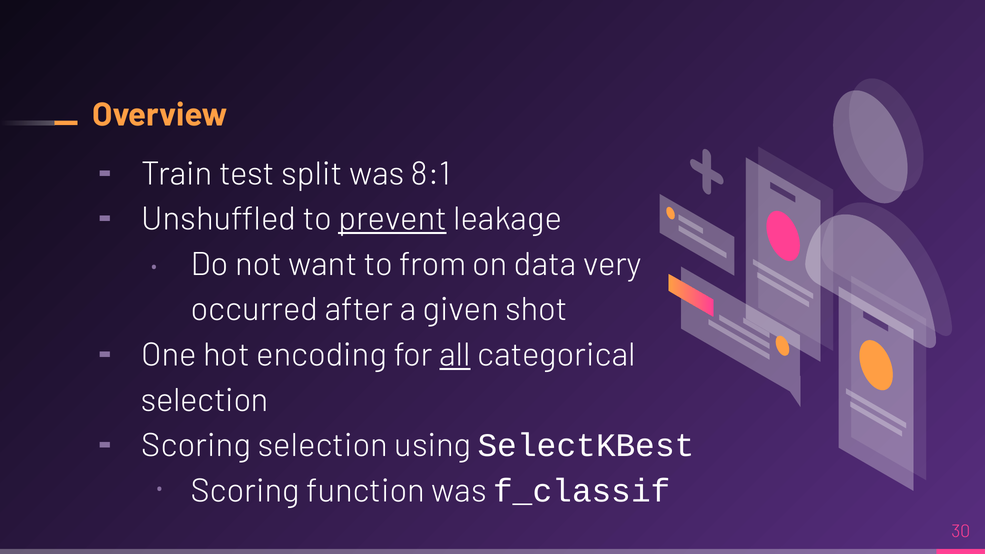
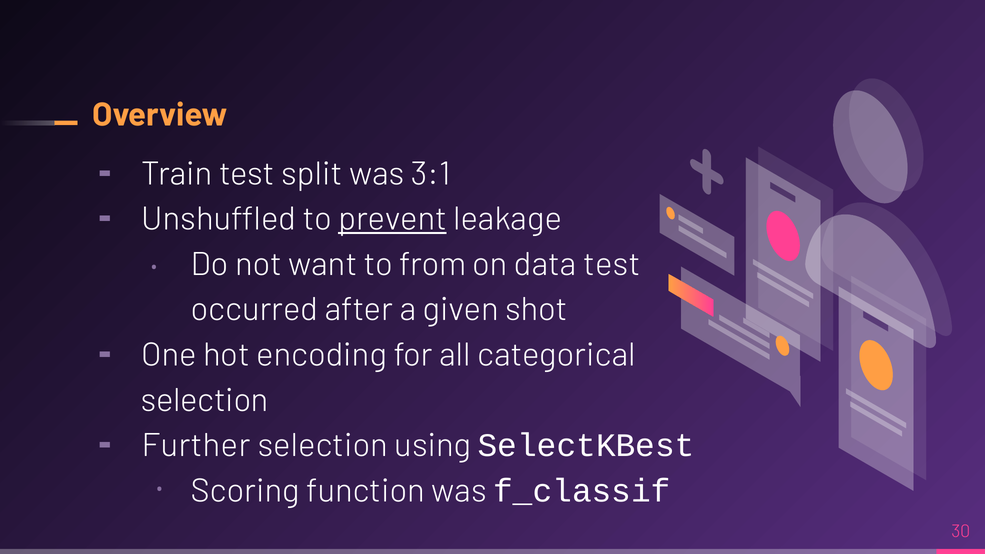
8:1: 8:1 -> 3:1
data very: very -> test
all underline: present -> none
Scoring at (196, 446): Scoring -> Further
